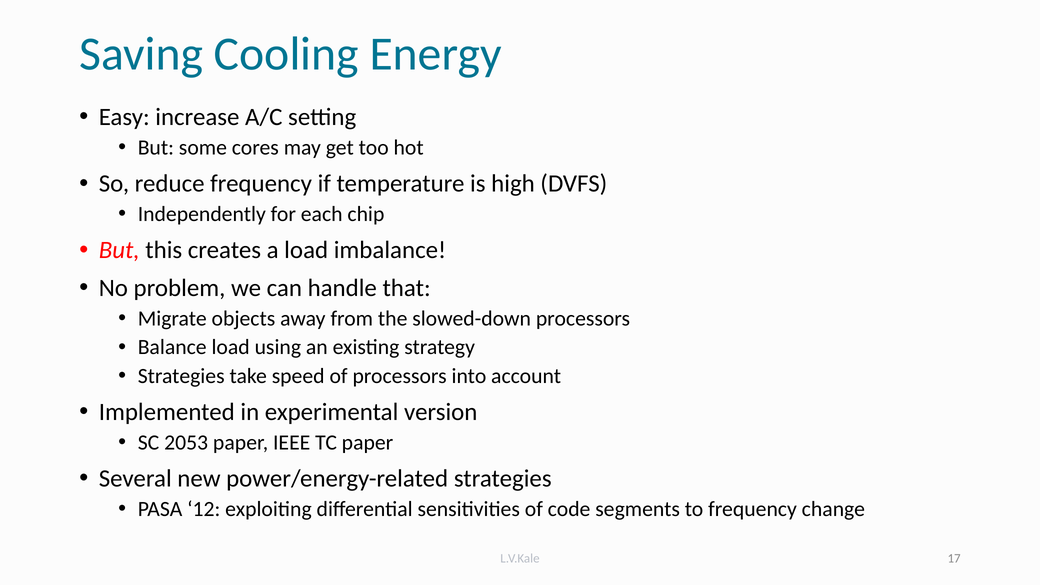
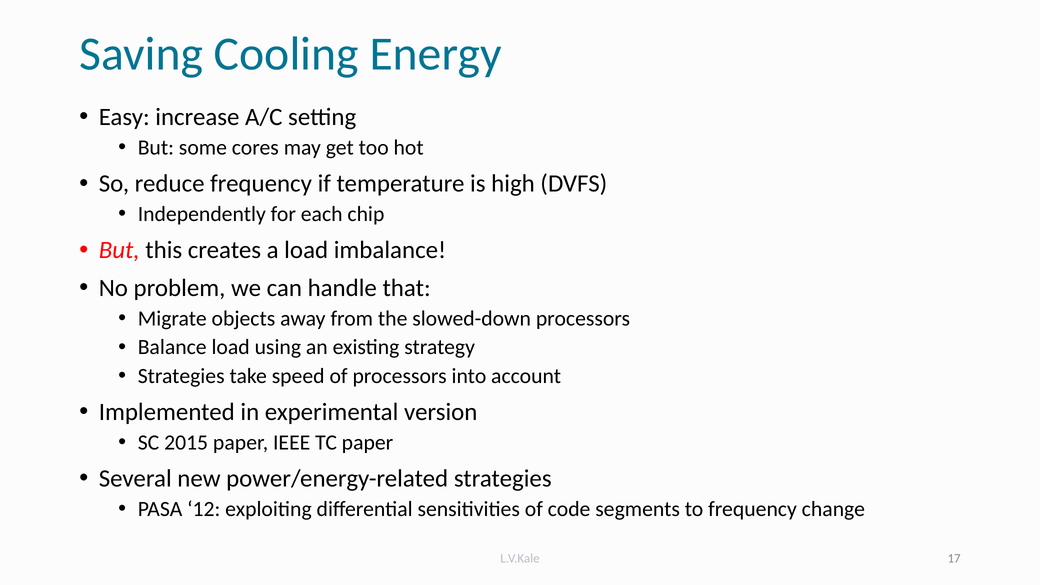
2053: 2053 -> 2015
